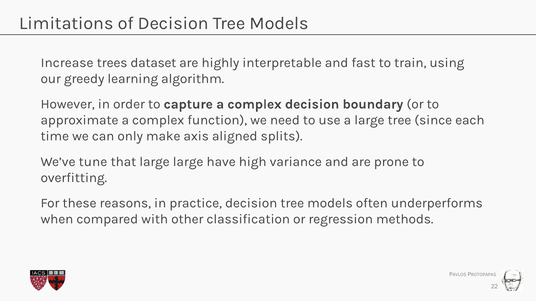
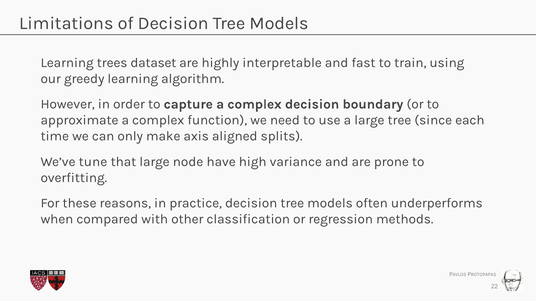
Increase at (67, 63): Increase -> Learning
large large: large -> node
